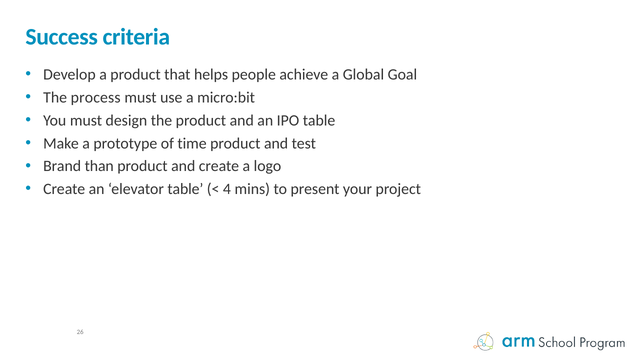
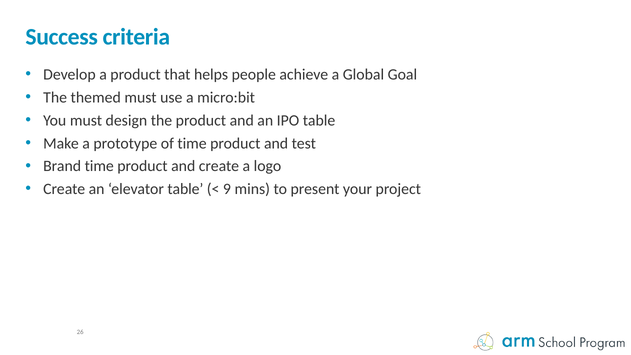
process: process -> themed
Brand than: than -> time
4: 4 -> 9
